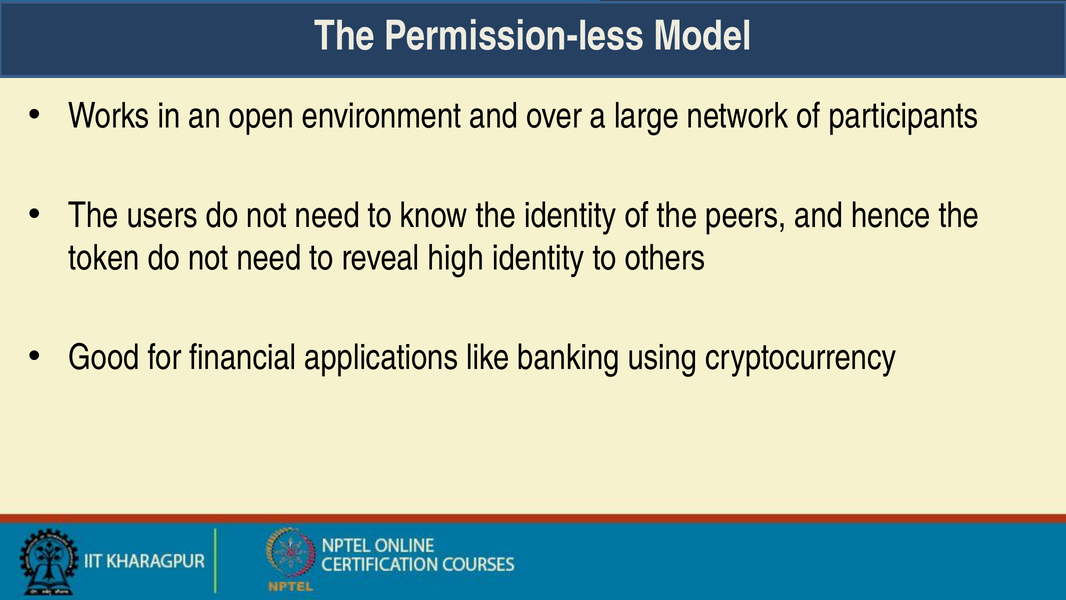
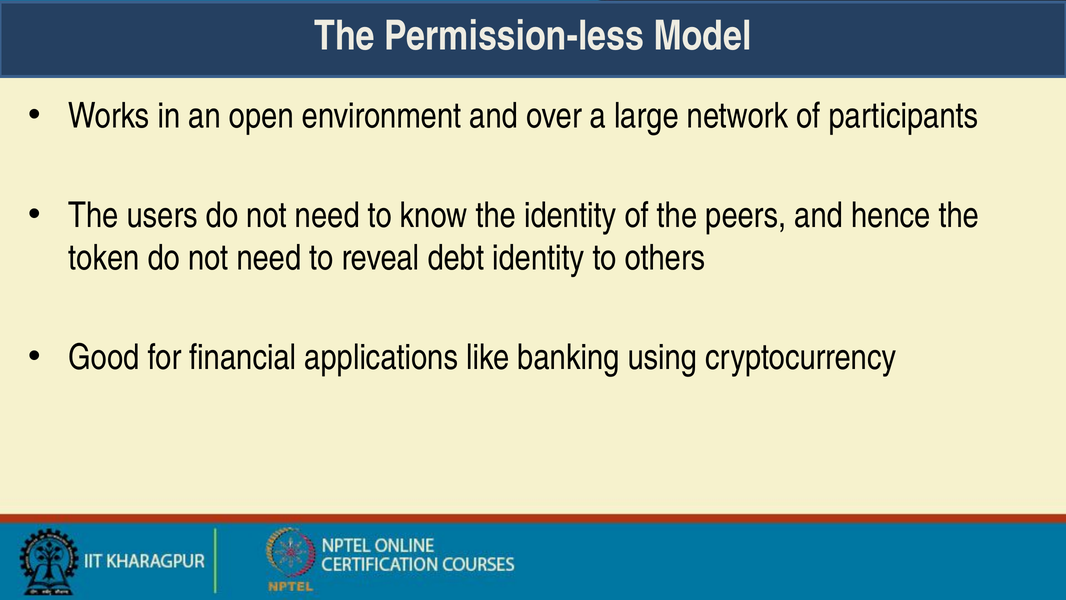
high: high -> debt
